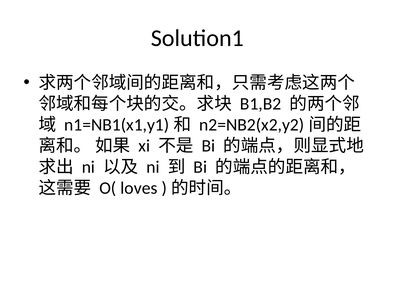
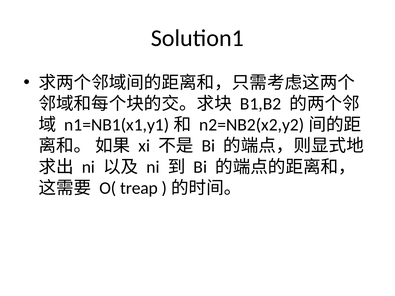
loves: loves -> treap
